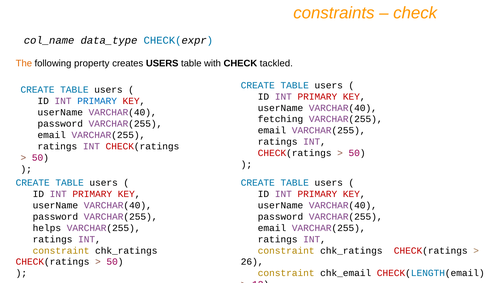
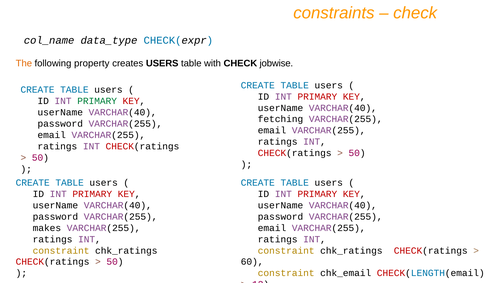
tackled: tackled -> jobwise
PRIMARY at (97, 101) colour: blue -> green
helps: helps -> makes
26: 26 -> 60
